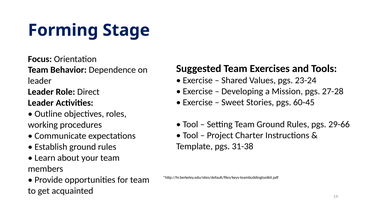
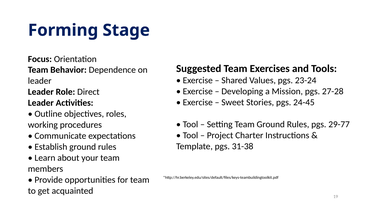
60-45: 60-45 -> 24-45
29-66: 29-66 -> 29-77
